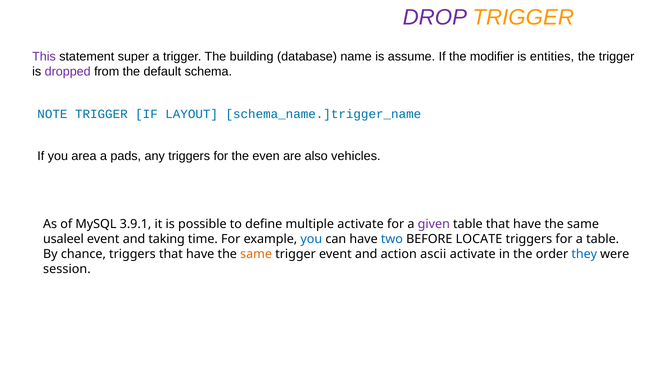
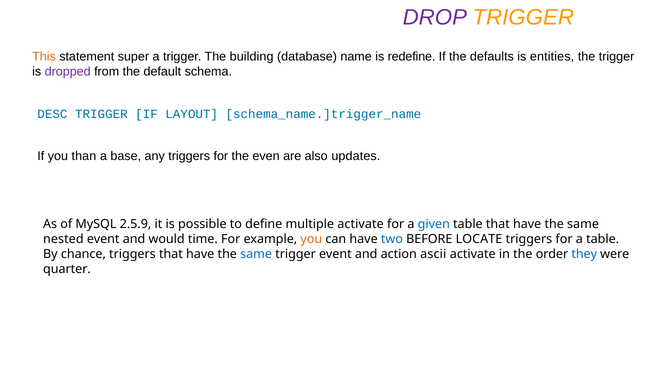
This colour: purple -> orange
assume: assume -> redefine
modifier: modifier -> defaults
NOTE: NOTE -> DESC
area: area -> than
pads: pads -> base
vehicles: vehicles -> updates
3.9.1: 3.9.1 -> 2.5.9
given colour: purple -> blue
usaleel: usaleel -> nested
taking: taking -> would
you at (311, 239) colour: blue -> orange
same at (256, 254) colour: orange -> blue
session: session -> quarter
